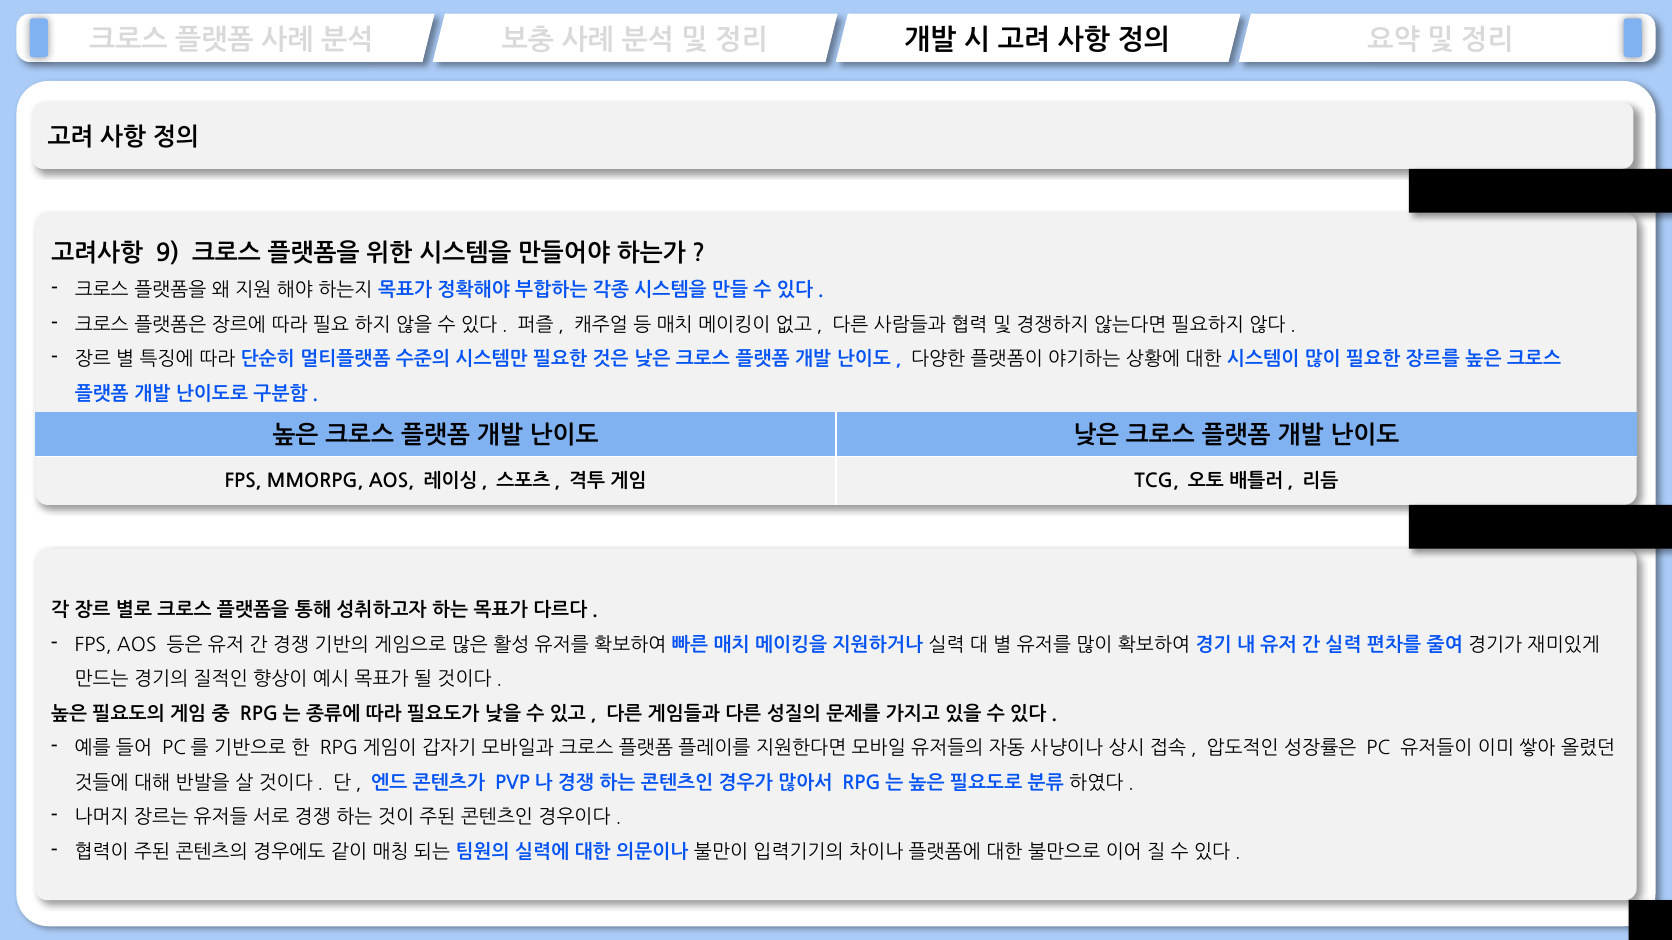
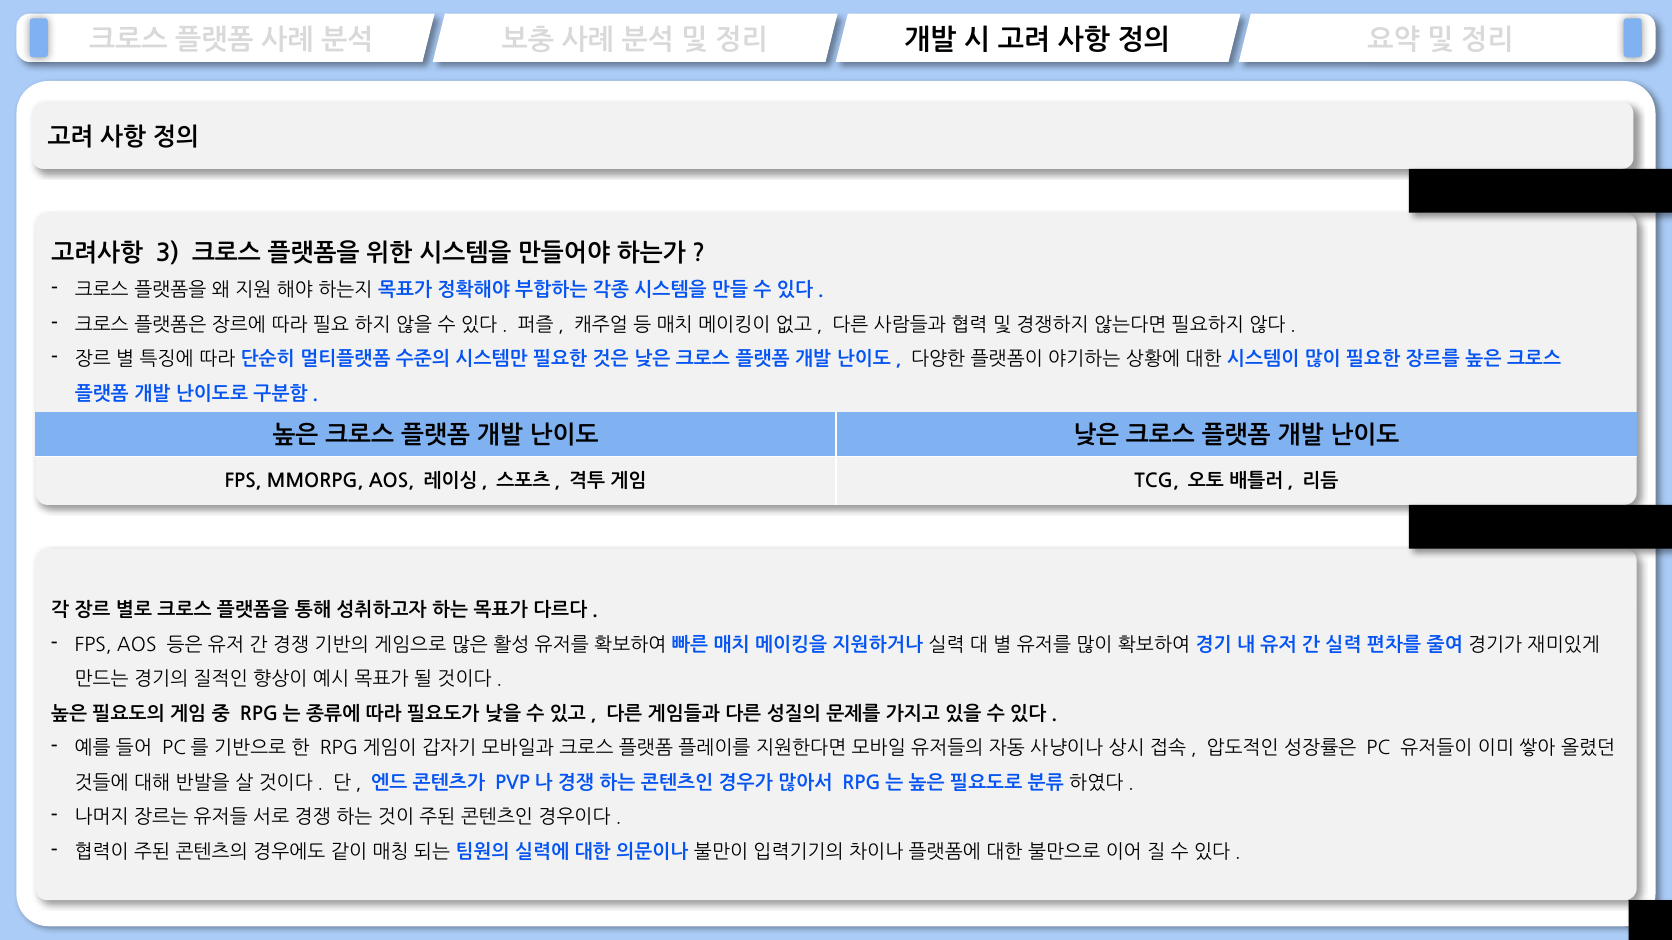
9: 9 -> 3
